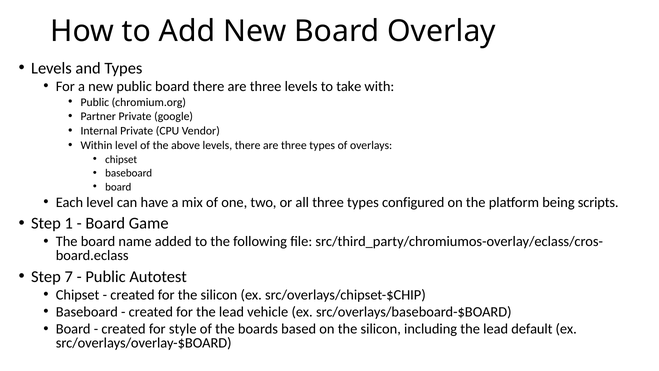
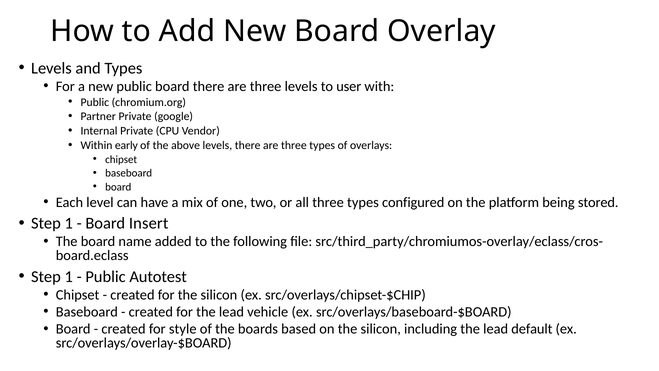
take: take -> user
Within level: level -> early
scripts: scripts -> stored
Game: Game -> Insert
7 at (69, 277): 7 -> 1
